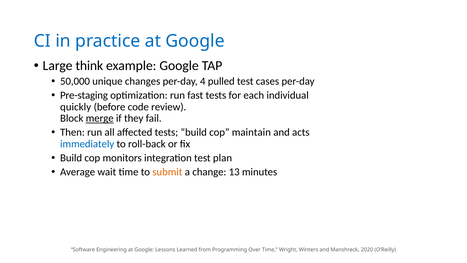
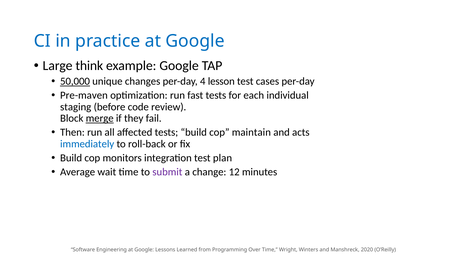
50,000 underline: none -> present
pulled: pulled -> lesson
Pre-staging: Pre-staging -> Pre-maven
quickly: quickly -> staging
submit colour: orange -> purple
13: 13 -> 12
